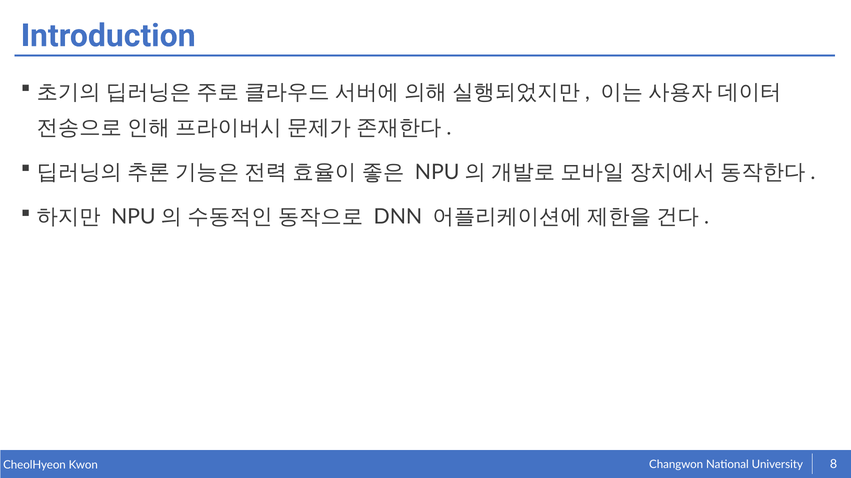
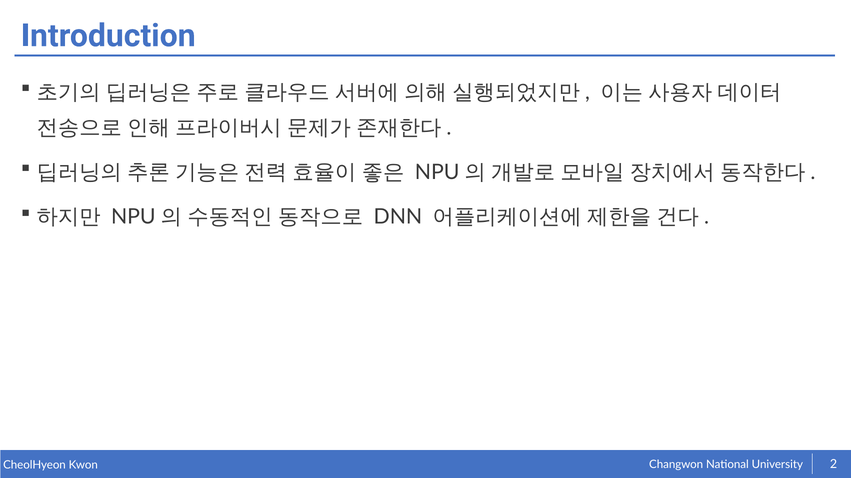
8: 8 -> 2
